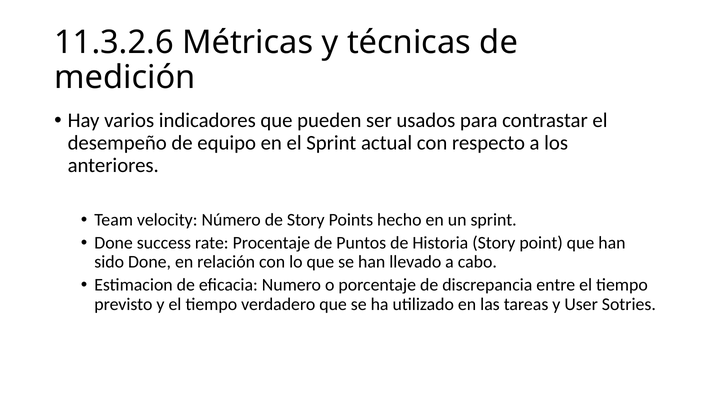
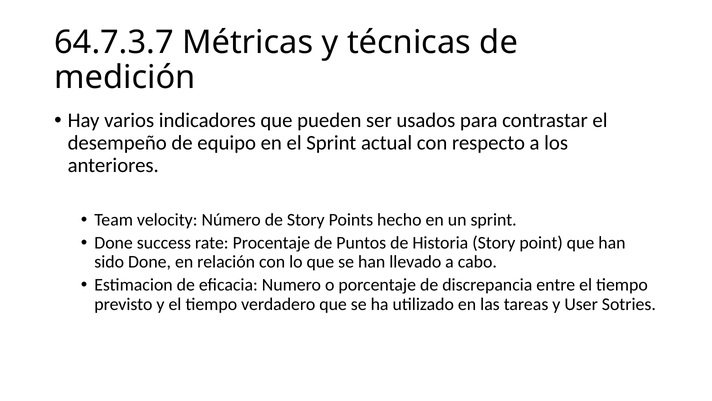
11.3.2.6: 11.3.2.6 -> 64.7.3.7
